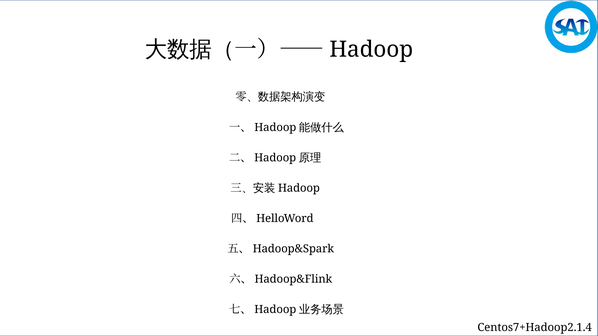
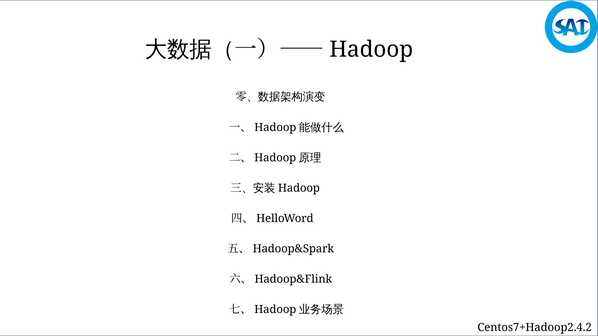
Centos7+Hadoop2.1.4: Centos7+Hadoop2.1.4 -> Centos7+Hadoop2.4.2
